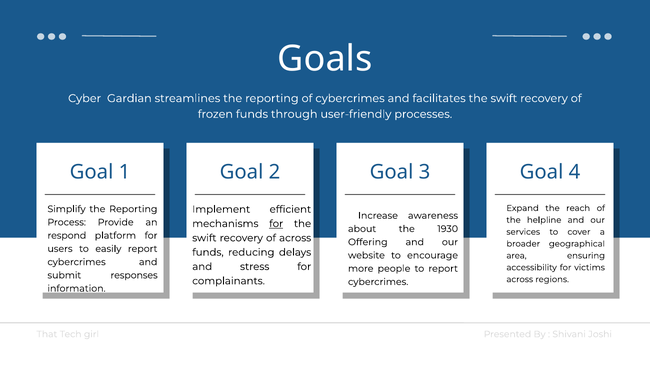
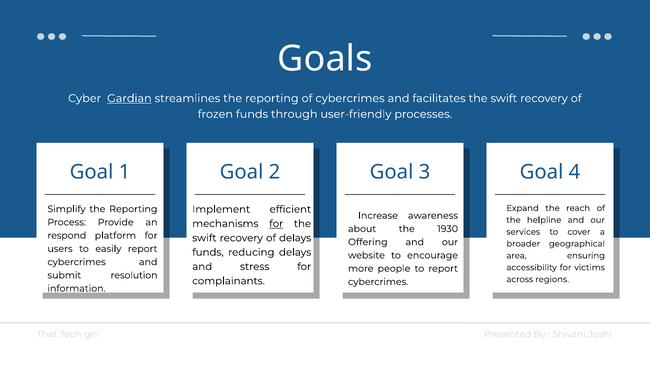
Gardian underline: none -> present
of across: across -> delays
responses: responses -> resolution
